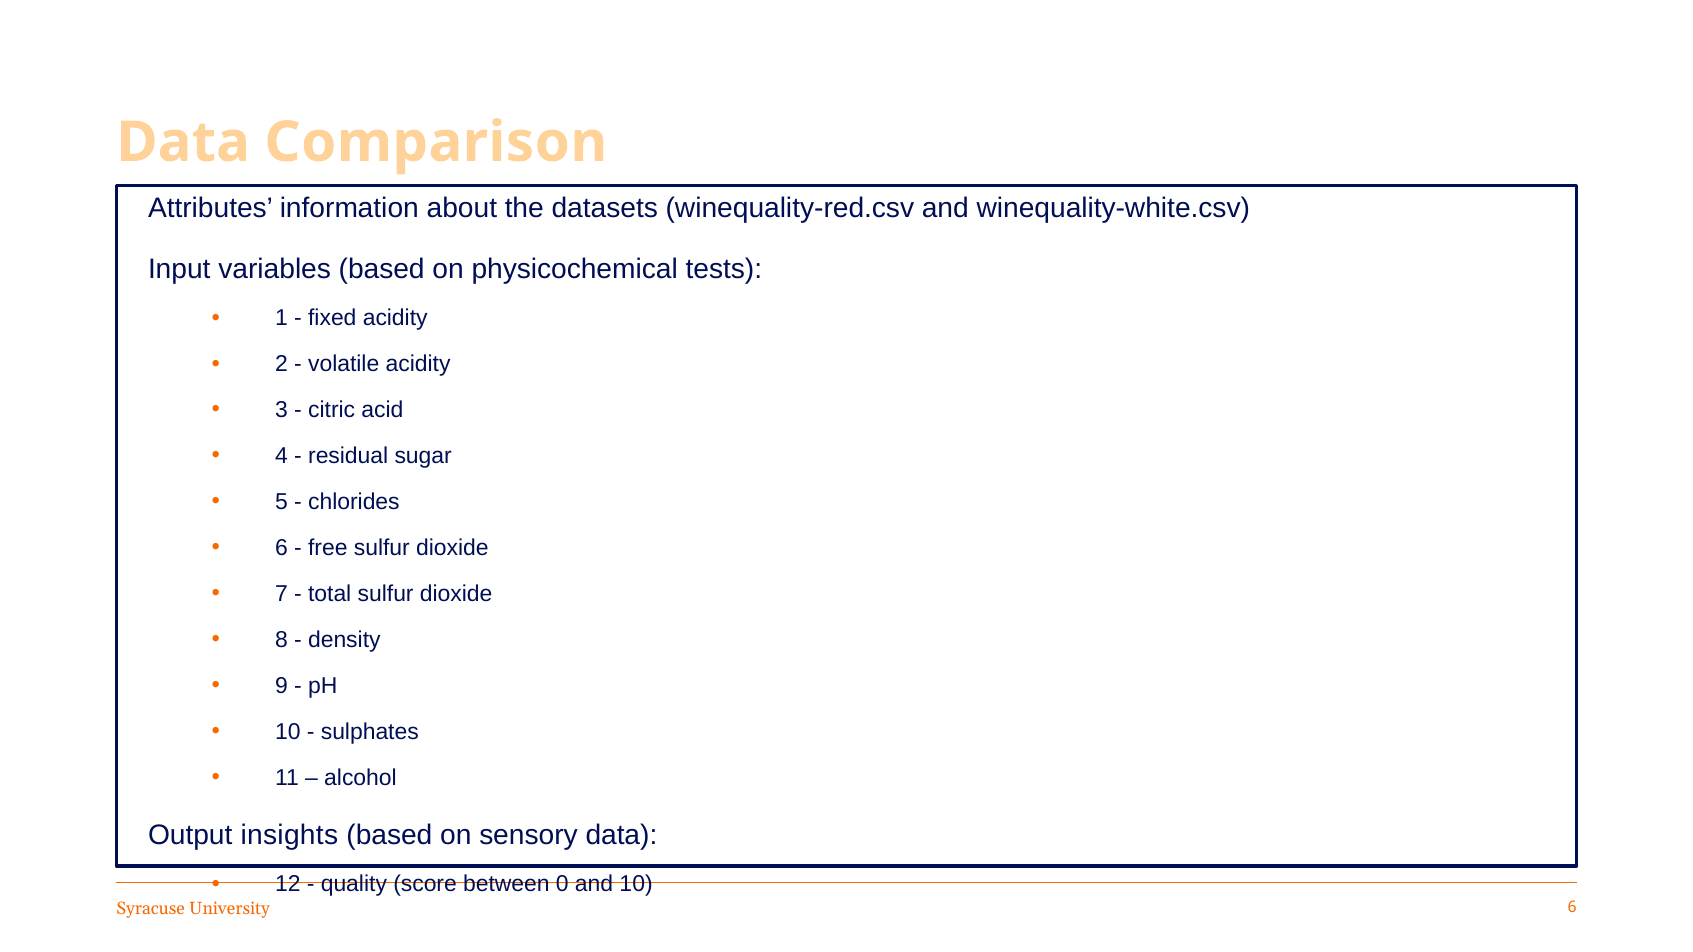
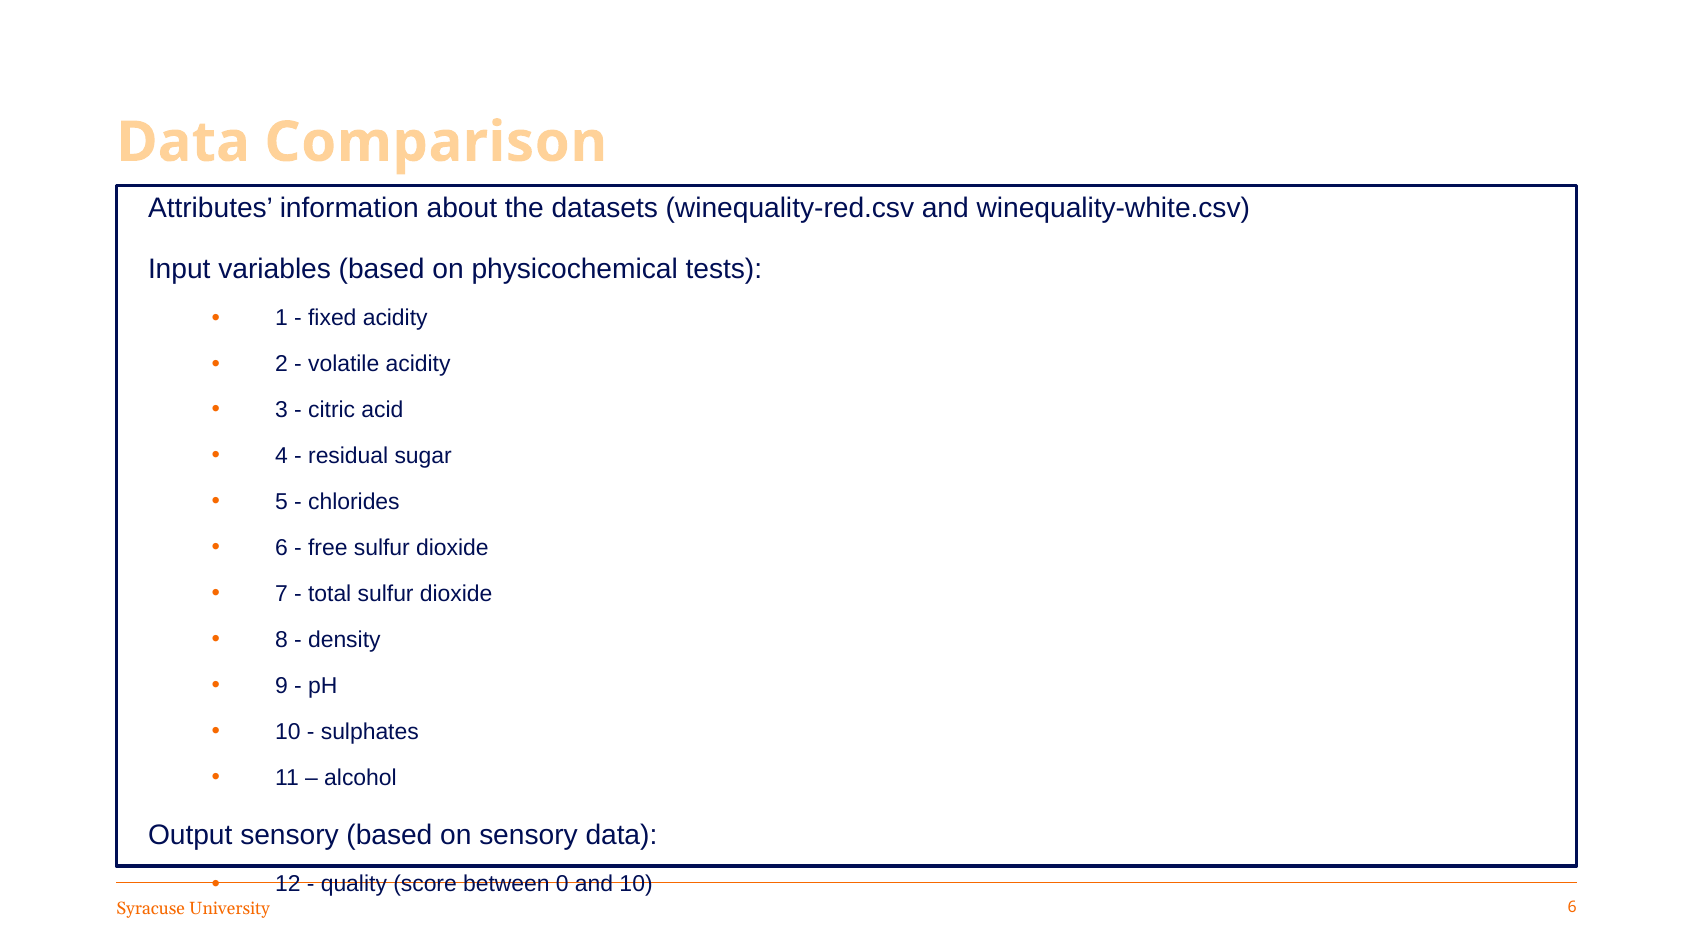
Output insights: insights -> sensory
